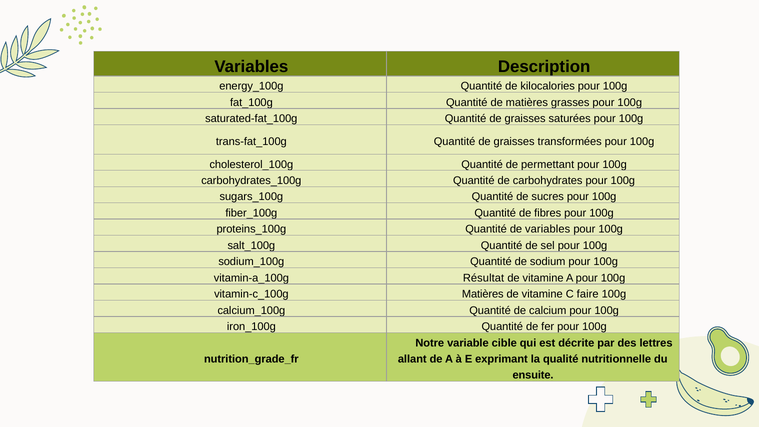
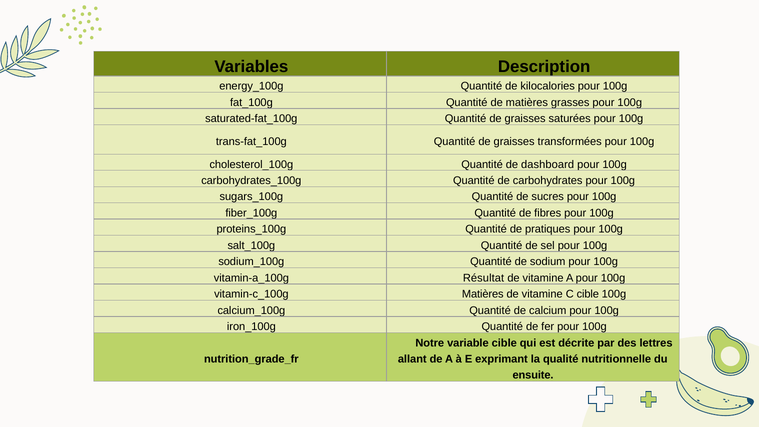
permettant: permettant -> dashboard
de variables: variables -> pratiques
C faire: faire -> cible
